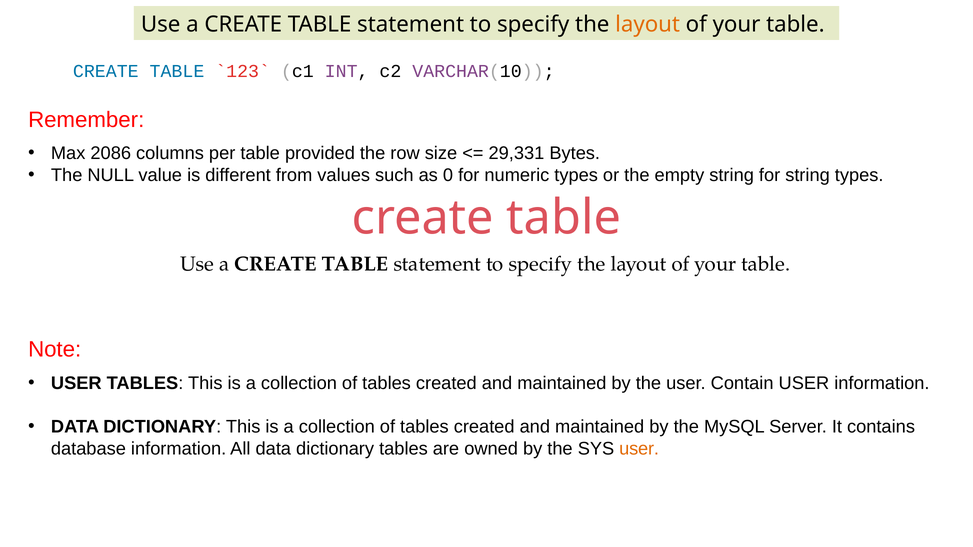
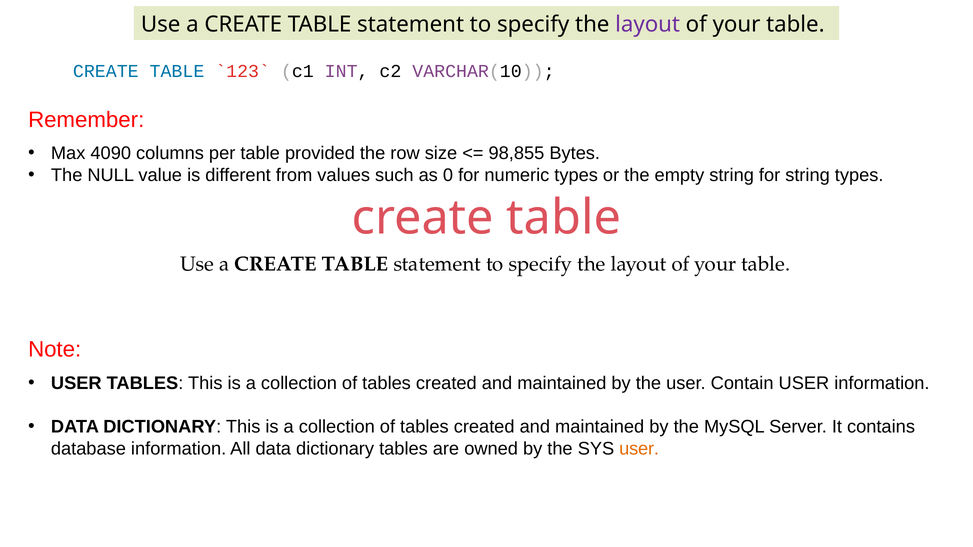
layout at (648, 25) colour: orange -> purple
2086: 2086 -> 4090
29,331: 29,331 -> 98,855
